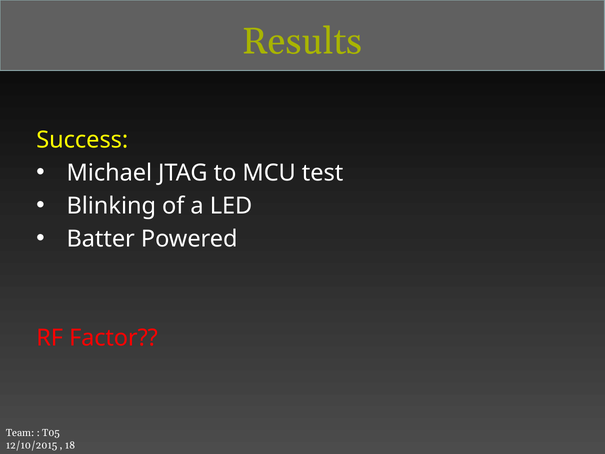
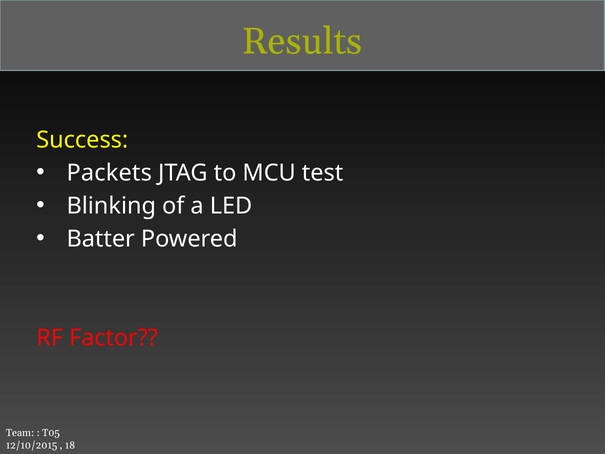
Michael: Michael -> Packets
